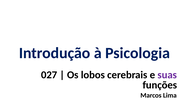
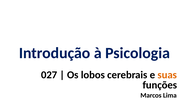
suas colour: purple -> orange
